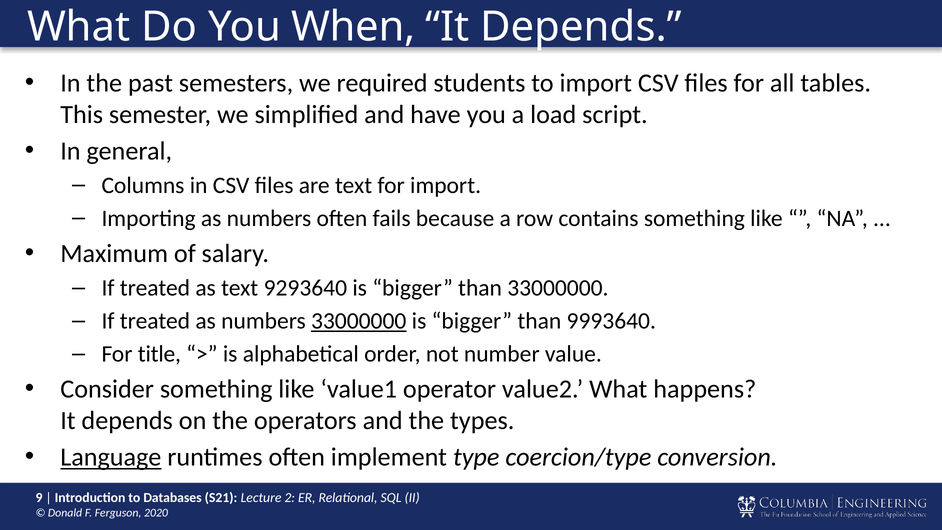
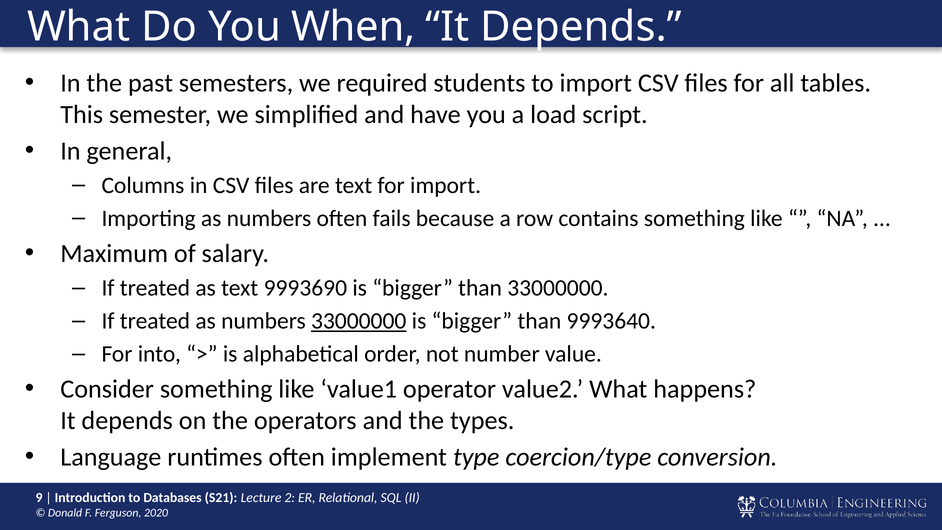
9293640: 9293640 -> 9993690
title: title -> into
Language underline: present -> none
